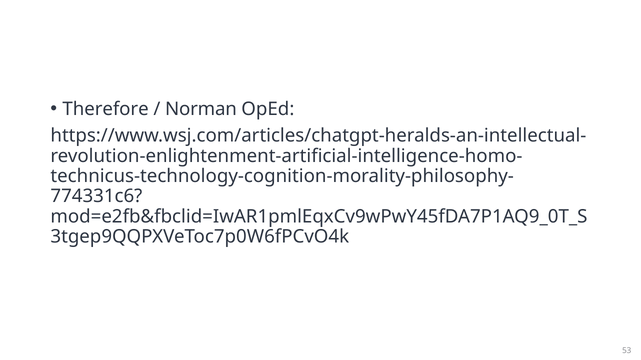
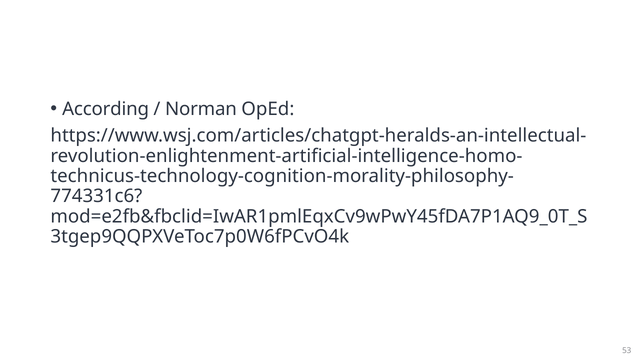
Therefore: Therefore -> According
